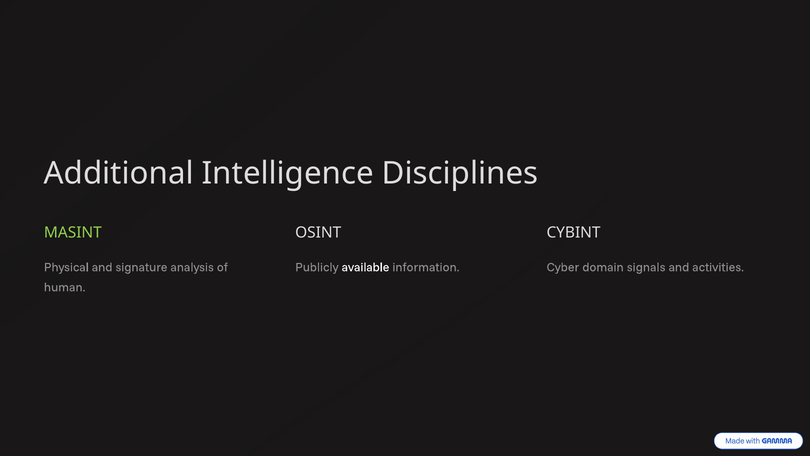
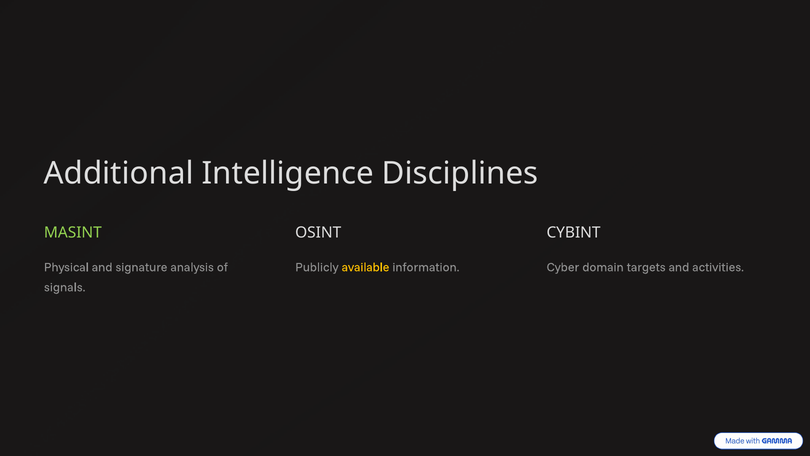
available colour: white -> yellow
signals: signals -> targets
human: human -> signals
